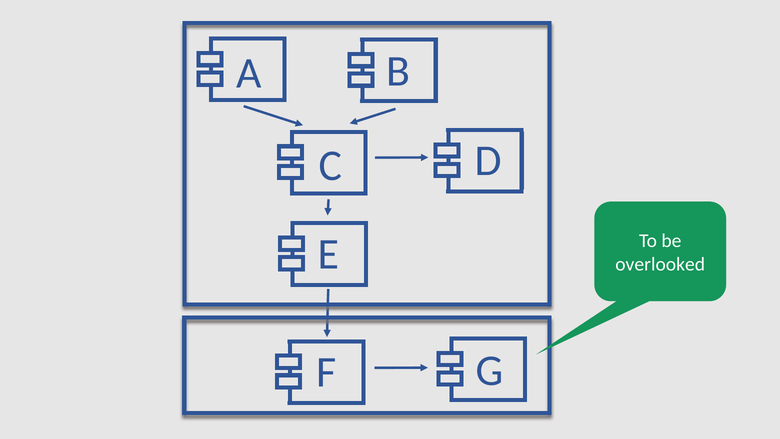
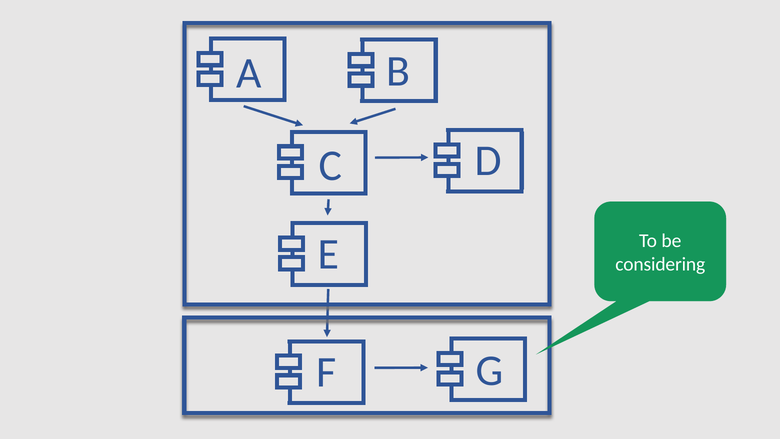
overlooked: overlooked -> considering
